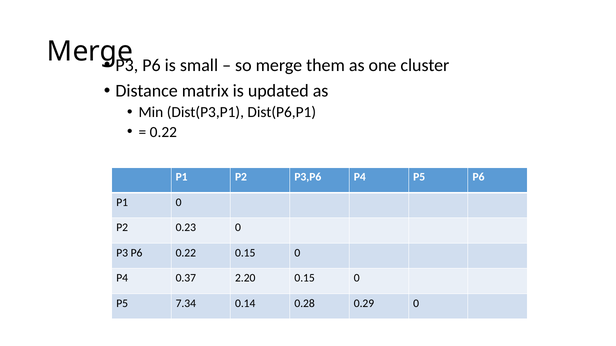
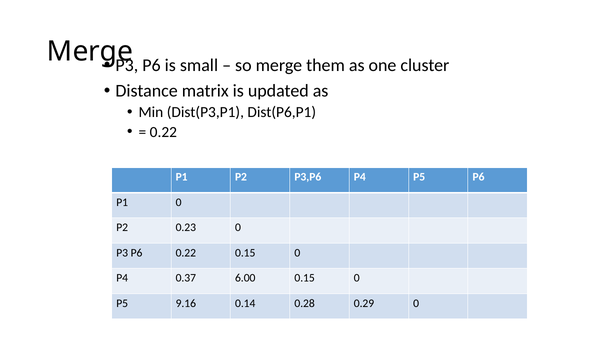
2.20: 2.20 -> 6.00
7.34: 7.34 -> 9.16
